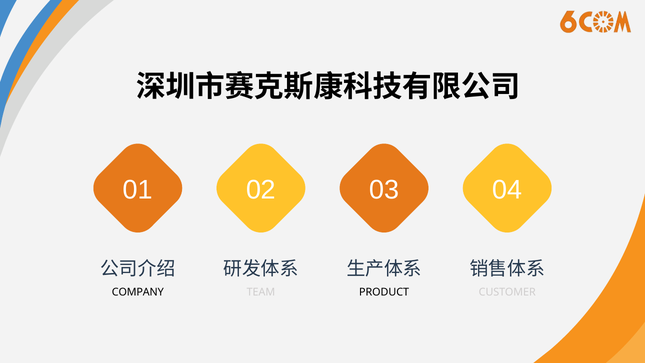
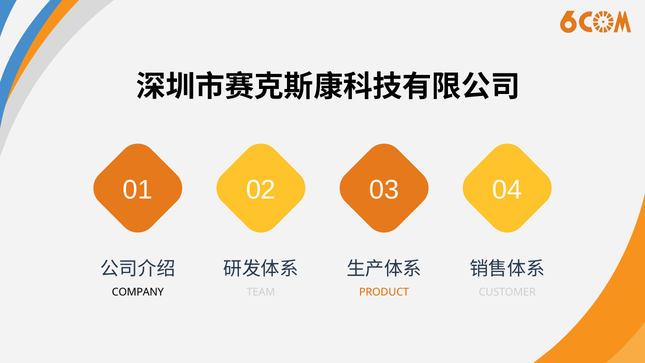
PRODUCT colour: black -> orange
